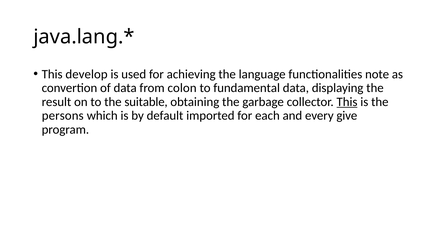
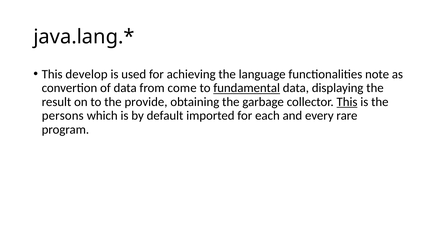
colon: colon -> come
fundamental underline: none -> present
suitable: suitable -> provide
give: give -> rare
